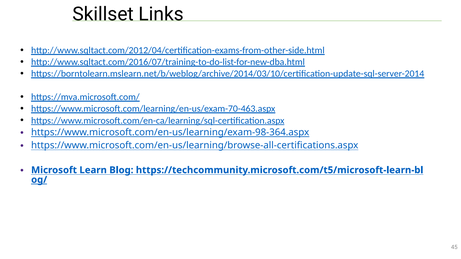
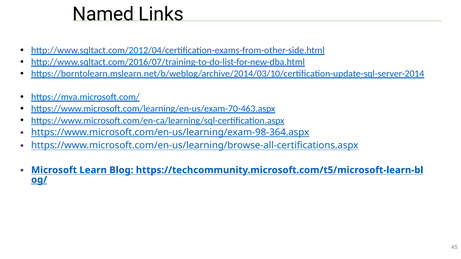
Skillset: Skillset -> Named
